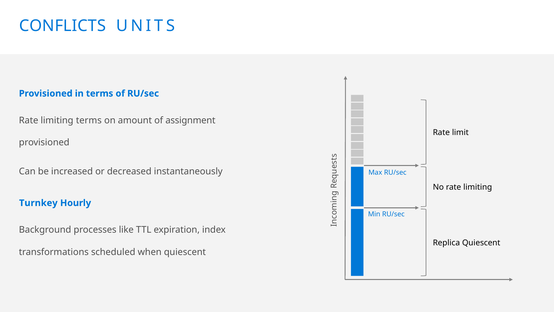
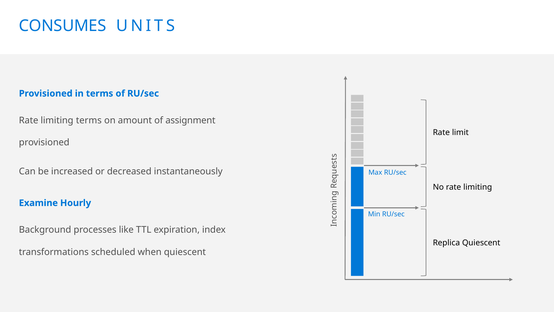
CONFLICTS: CONFLICTS -> CONSUMES
Turnkey: Turnkey -> Examine
